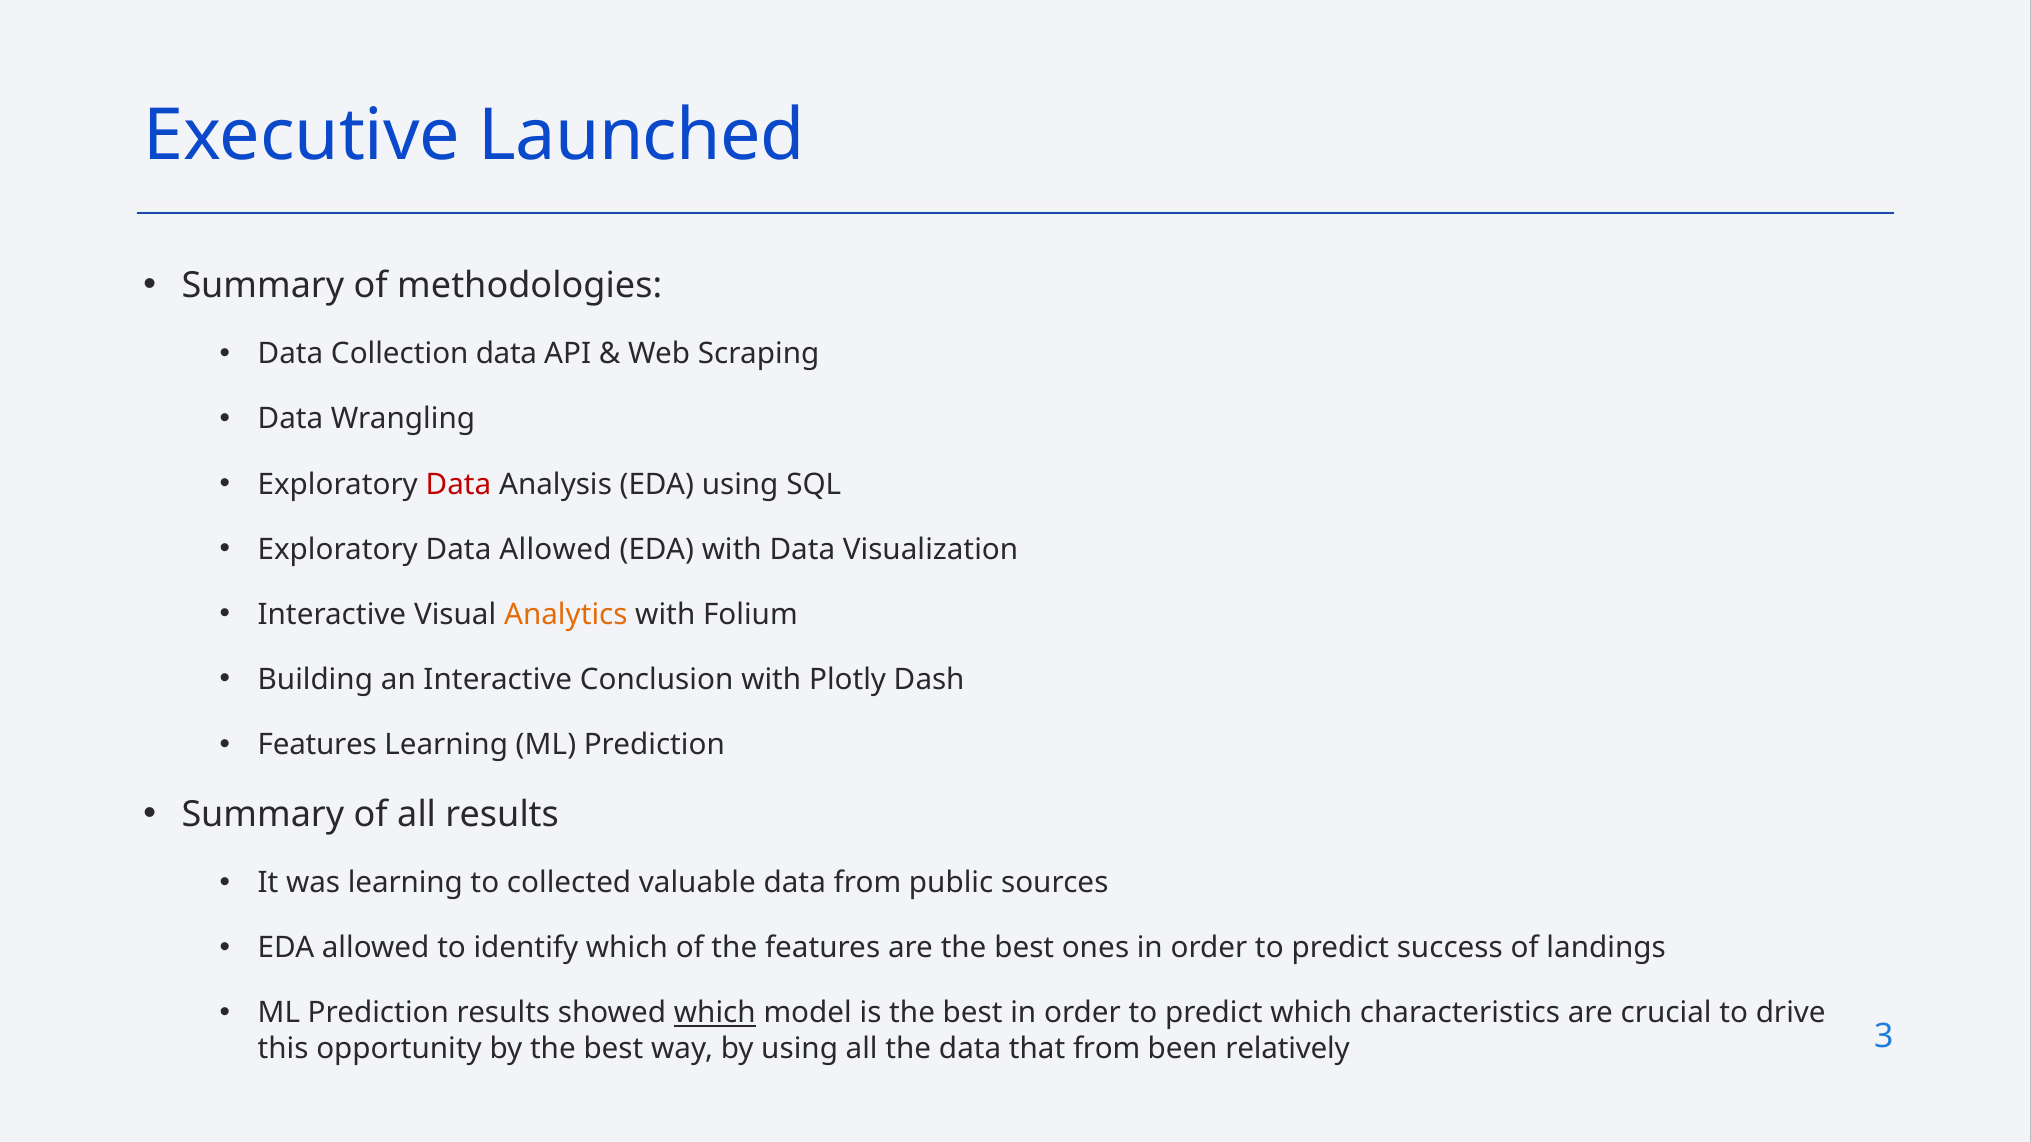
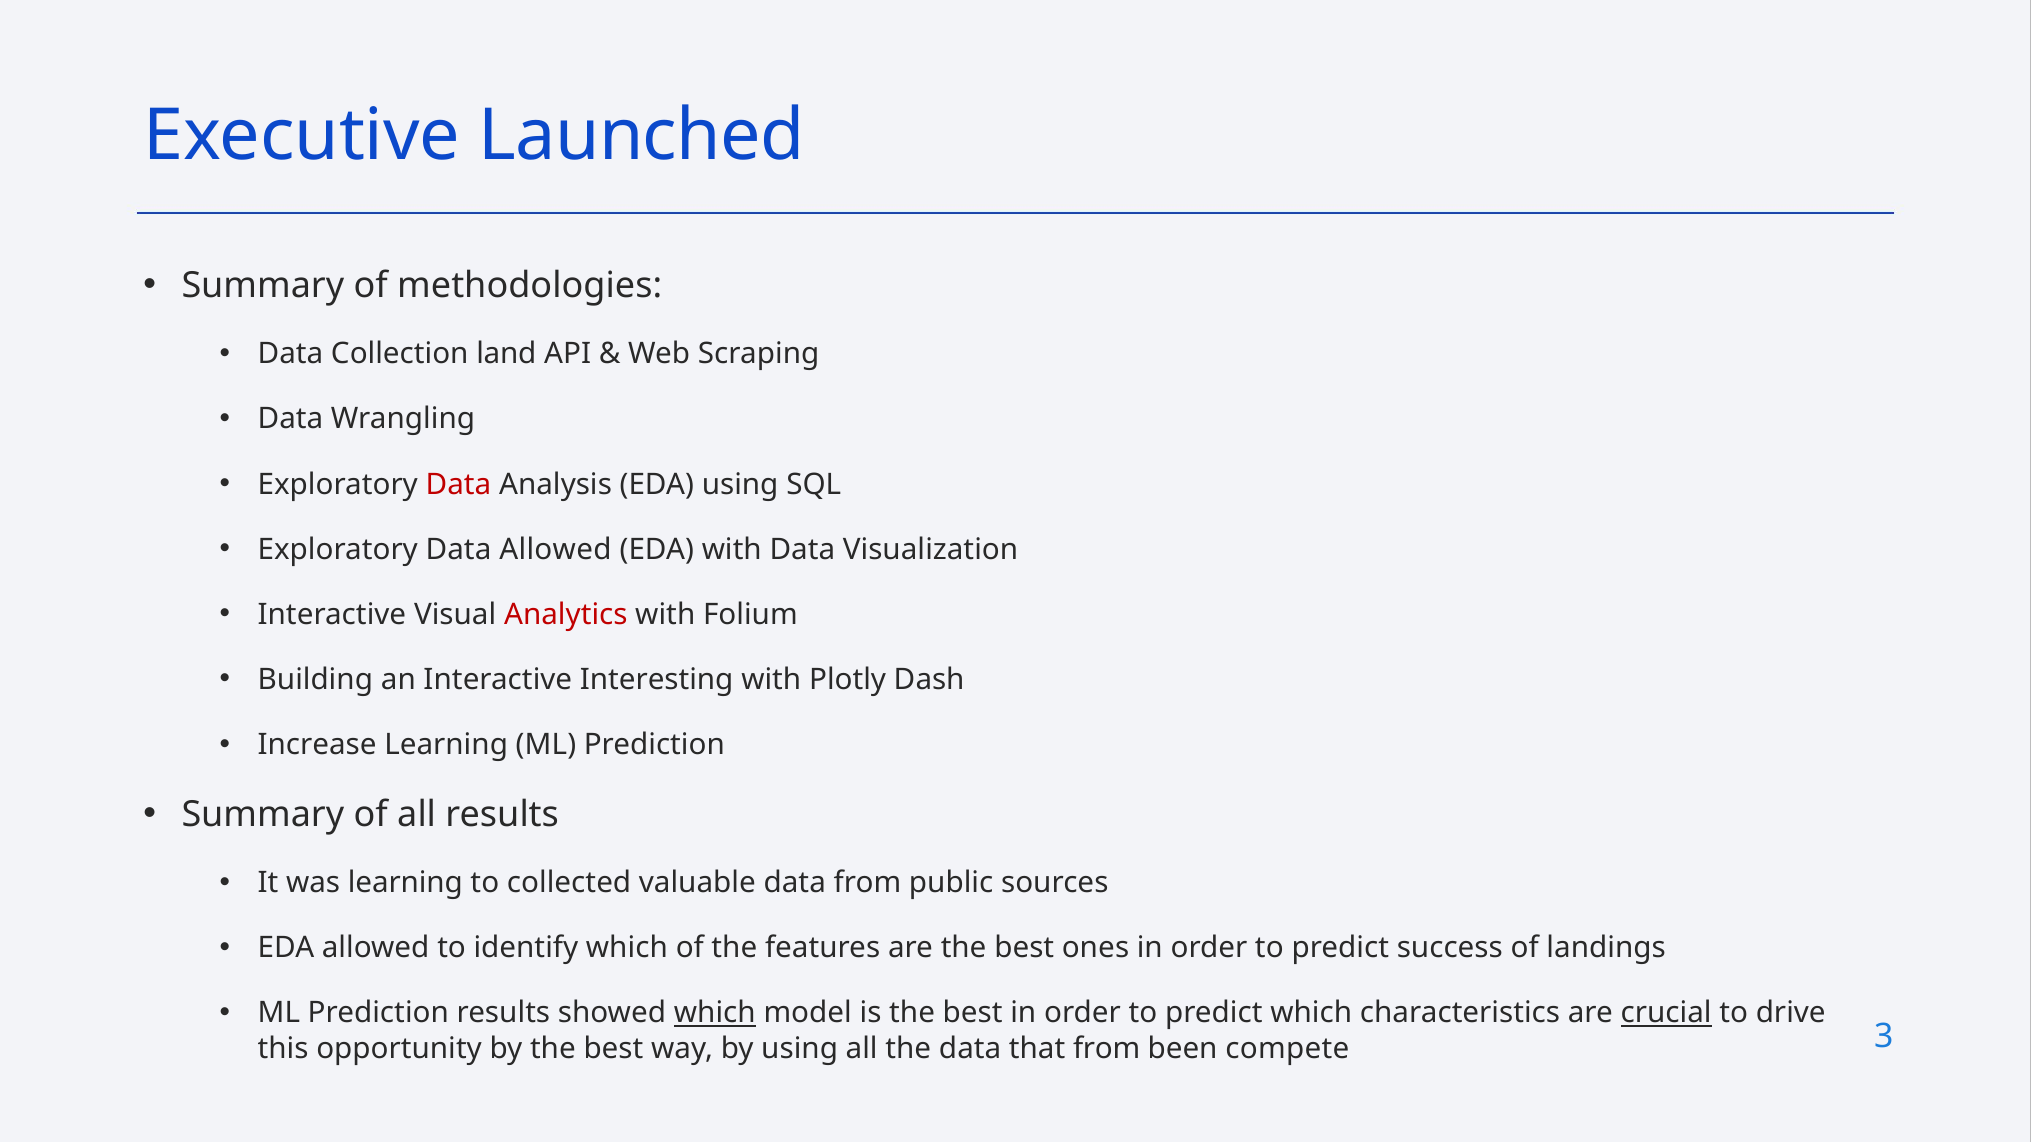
Collection data: data -> land
Analytics colour: orange -> red
Conclusion: Conclusion -> Interesting
Features at (317, 745): Features -> Increase
crucial underline: none -> present
relatively: relatively -> compete
